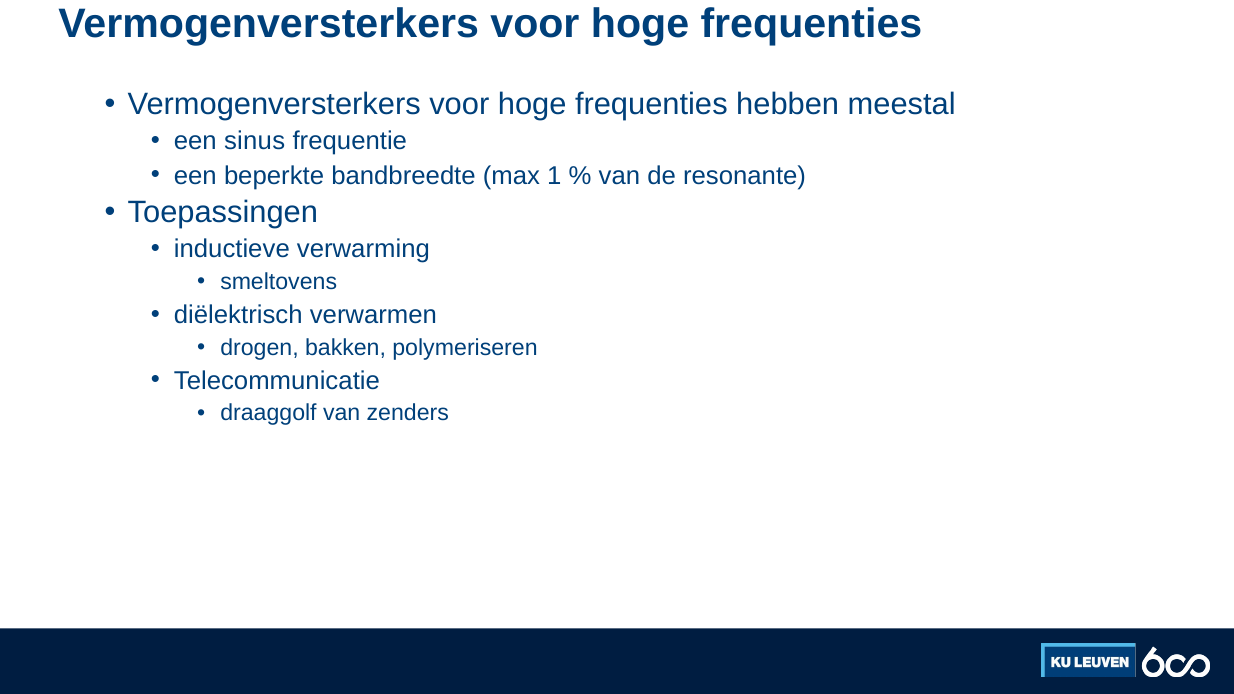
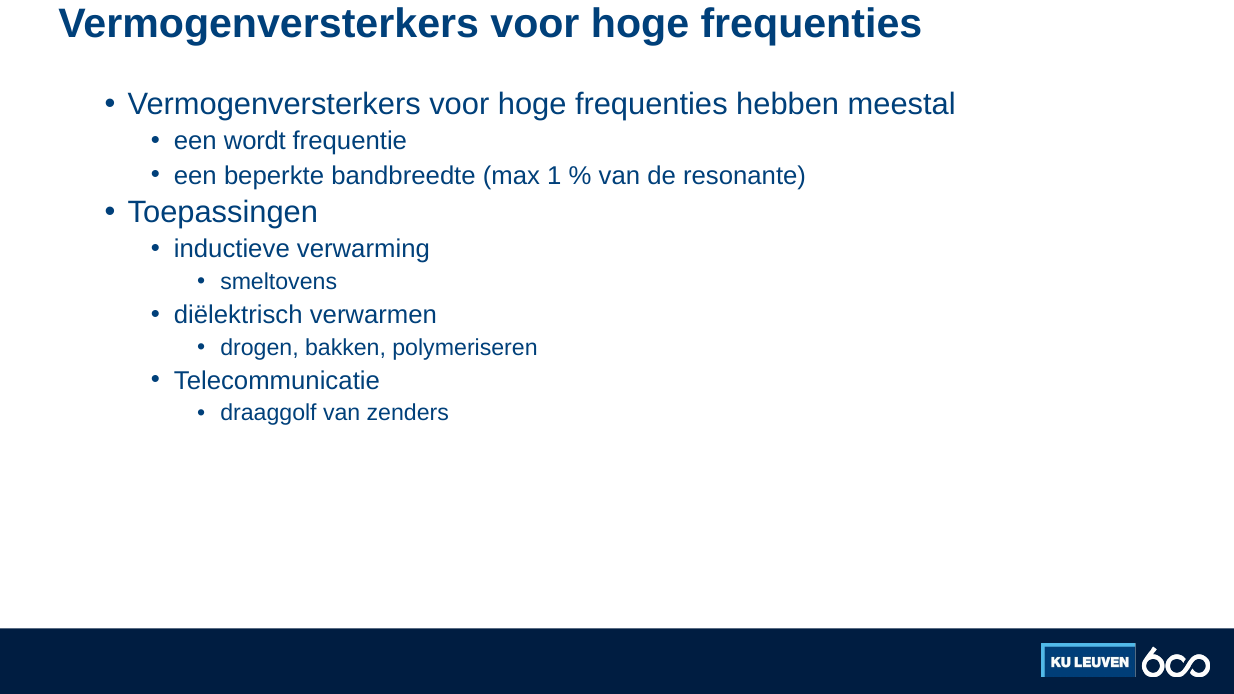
sinus: sinus -> wordt
